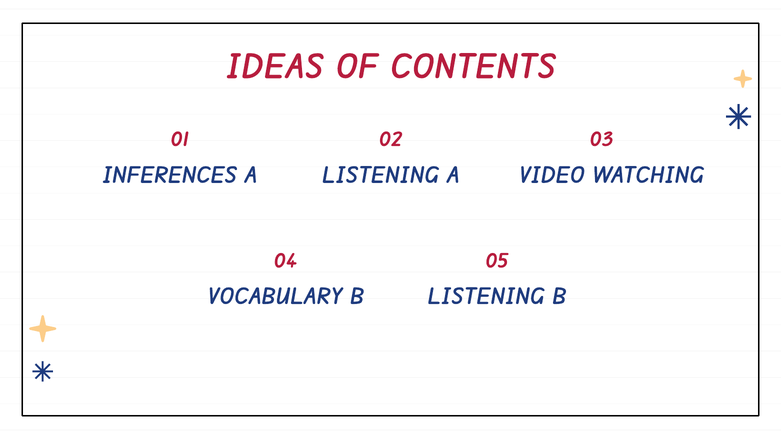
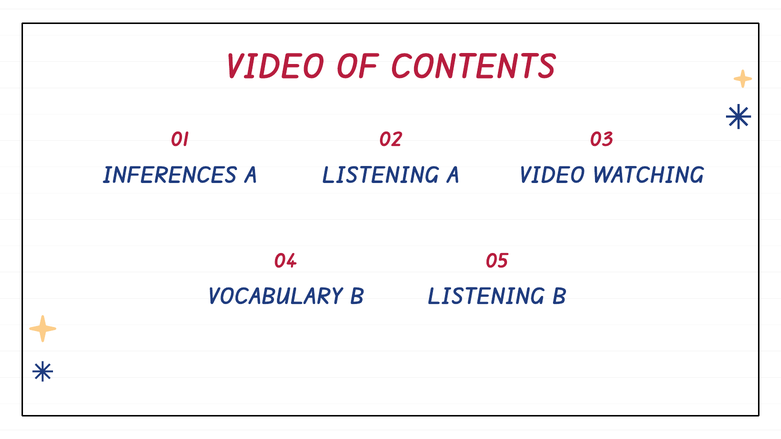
IDEAS at (274, 68): IDEAS -> VIDEO
